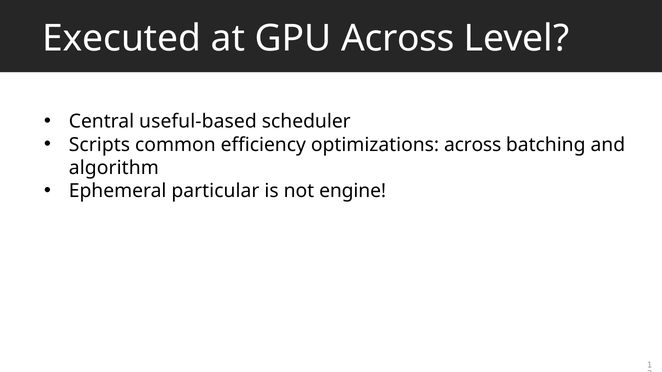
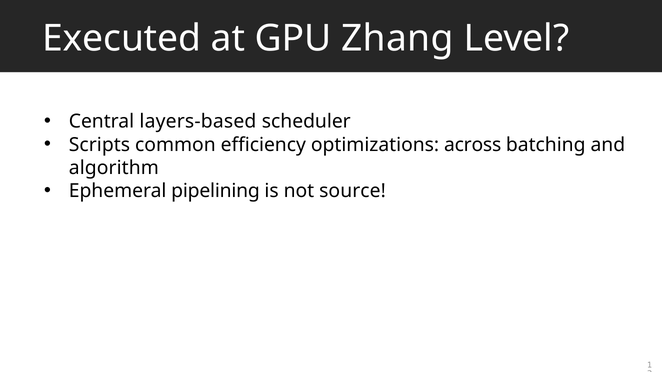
GPU Across: Across -> Zhang
useful-based: useful-based -> layers-based
particular: particular -> pipelining
engine: engine -> source
